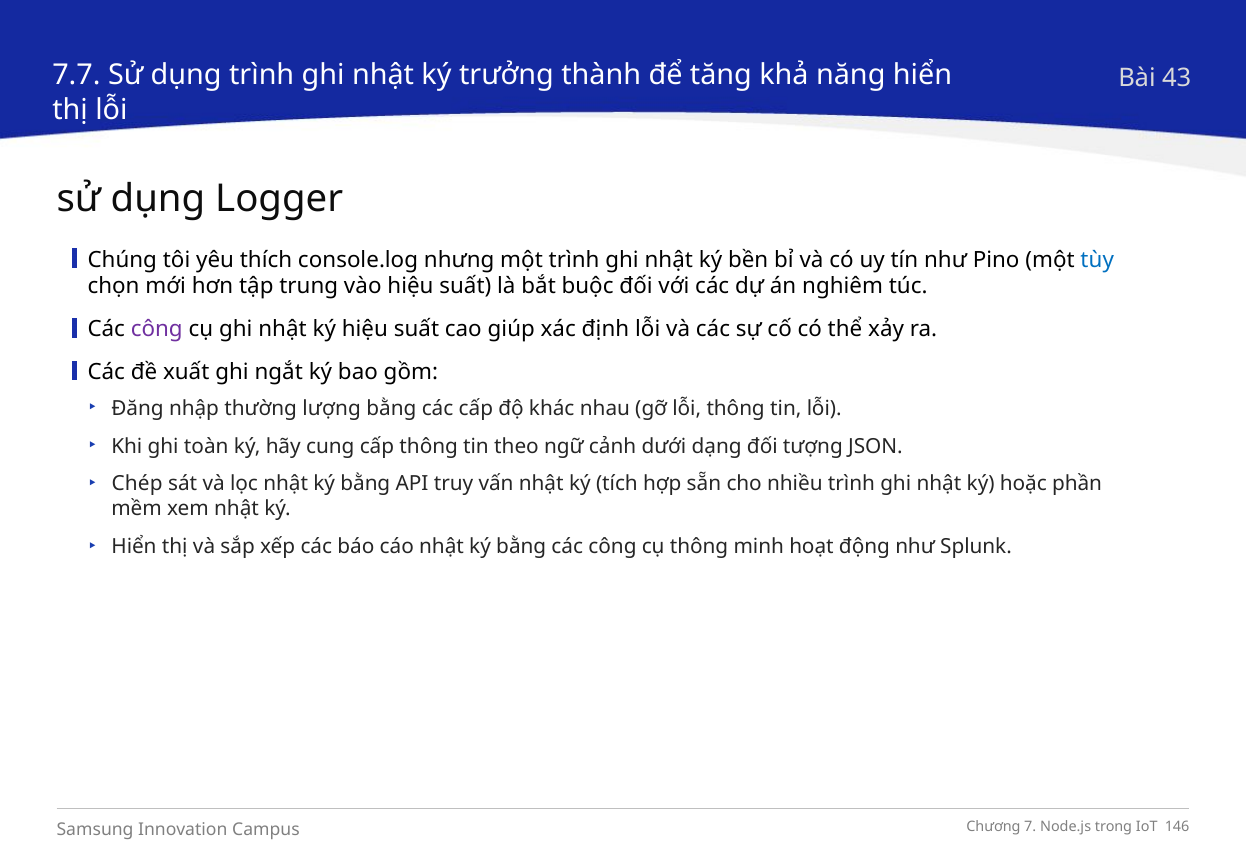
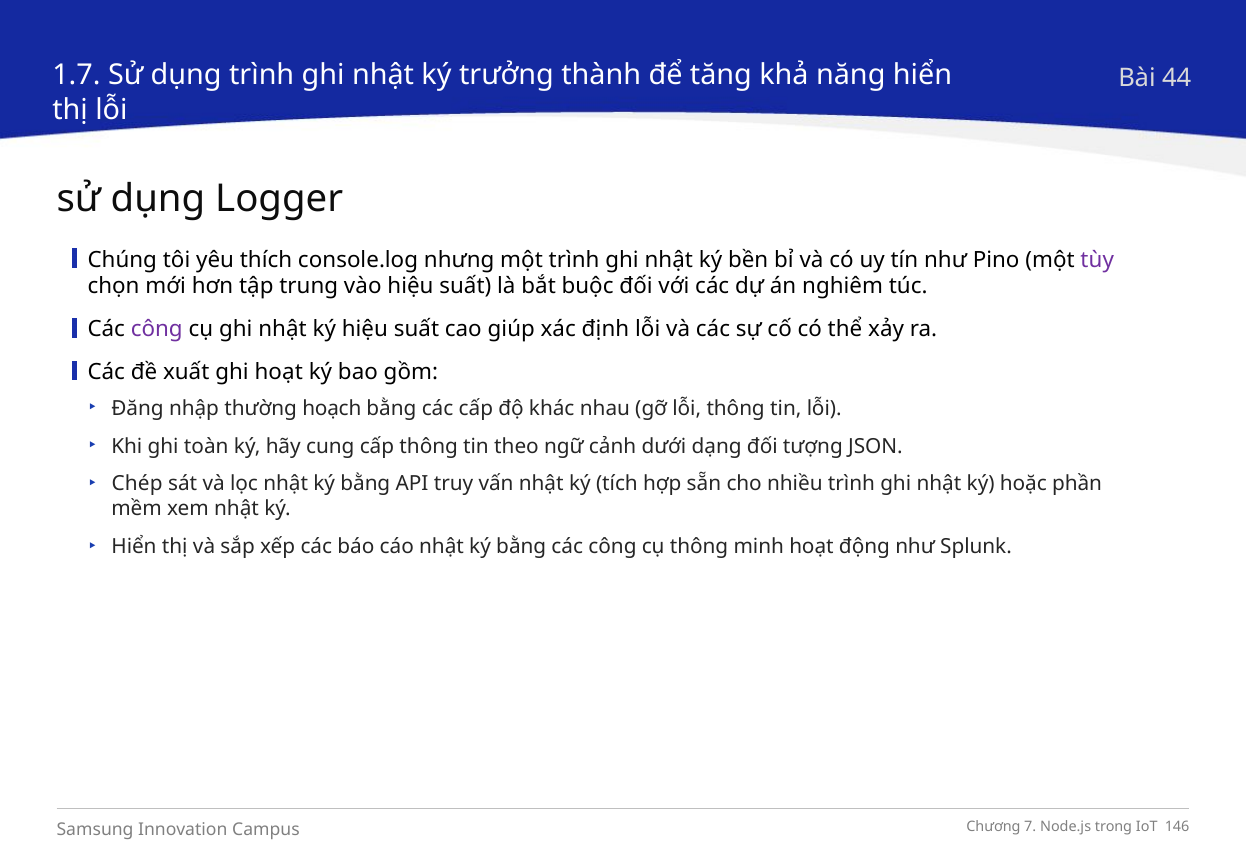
7.7: 7.7 -> 1.7
43: 43 -> 44
tùy colour: blue -> purple
ghi ngắt: ngắt -> hoạt
lượng: lượng -> hoạch
